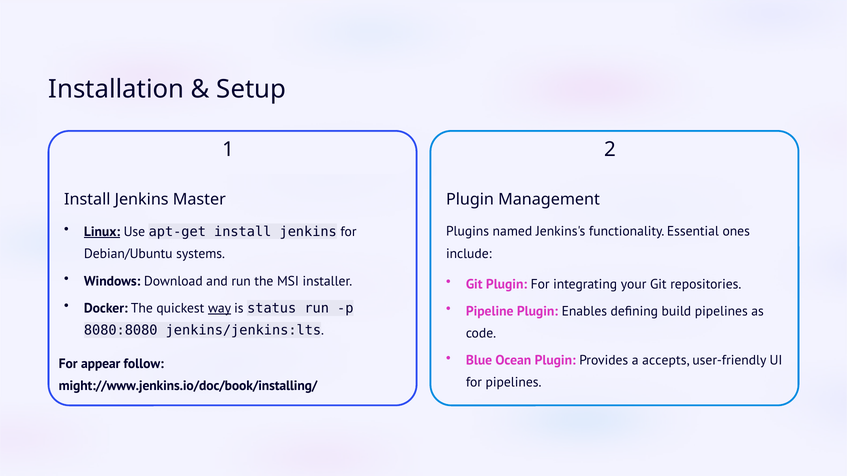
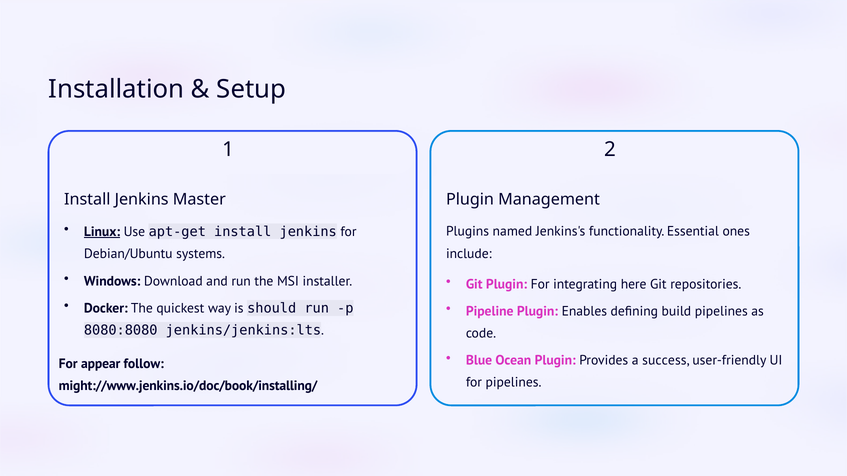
your: your -> here
way underline: present -> none
status: status -> should
accepts: accepts -> success
